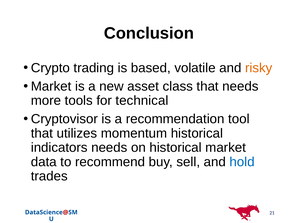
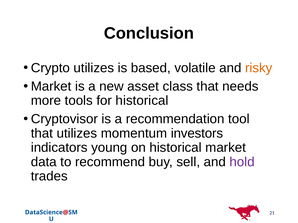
Crypto trading: trading -> utilizes
for technical: technical -> historical
momentum historical: historical -> investors
indicators needs: needs -> young
hold colour: blue -> purple
